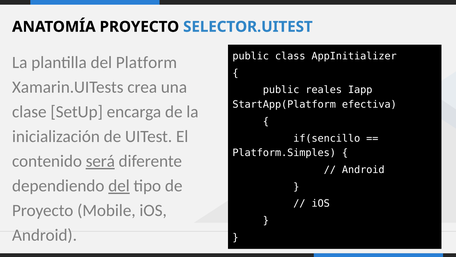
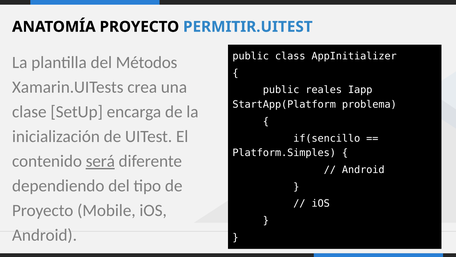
SELECTOR.UITEST: SELECTOR.UITEST -> PERMITIR.UITEST
Platform: Platform -> Métodos
efectiva: efectiva -> problema
del at (119, 186) underline: present -> none
